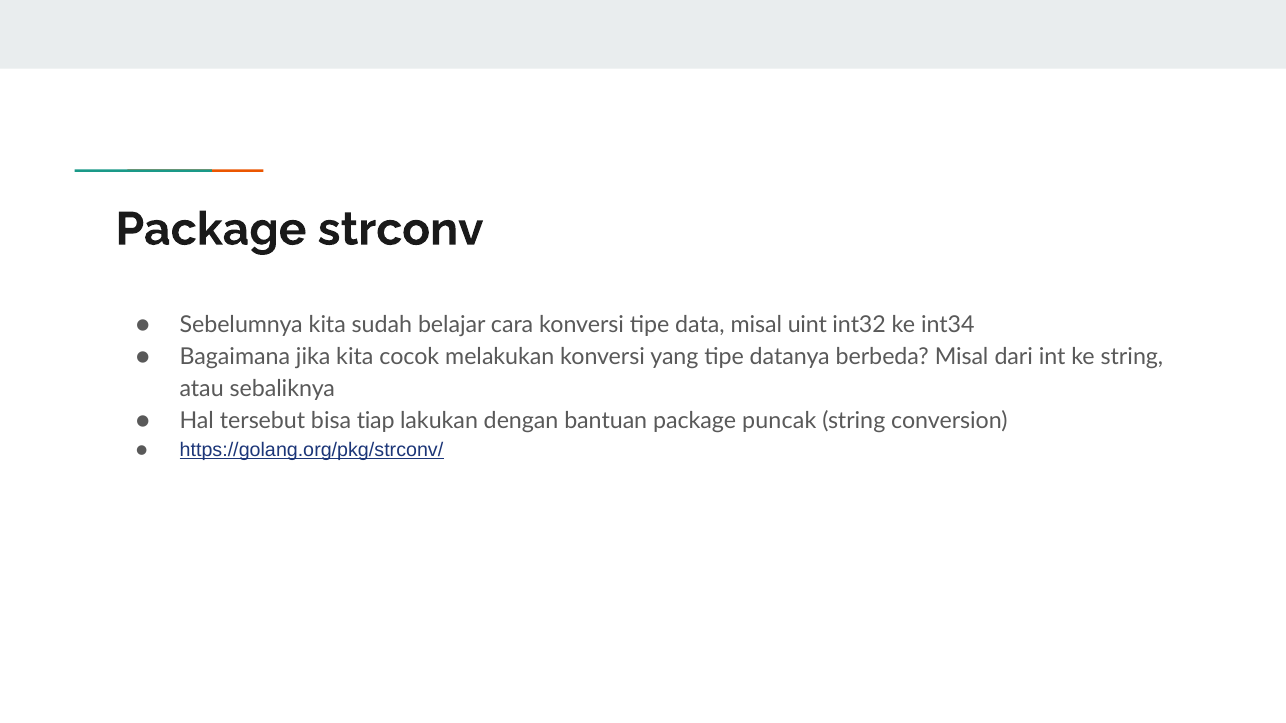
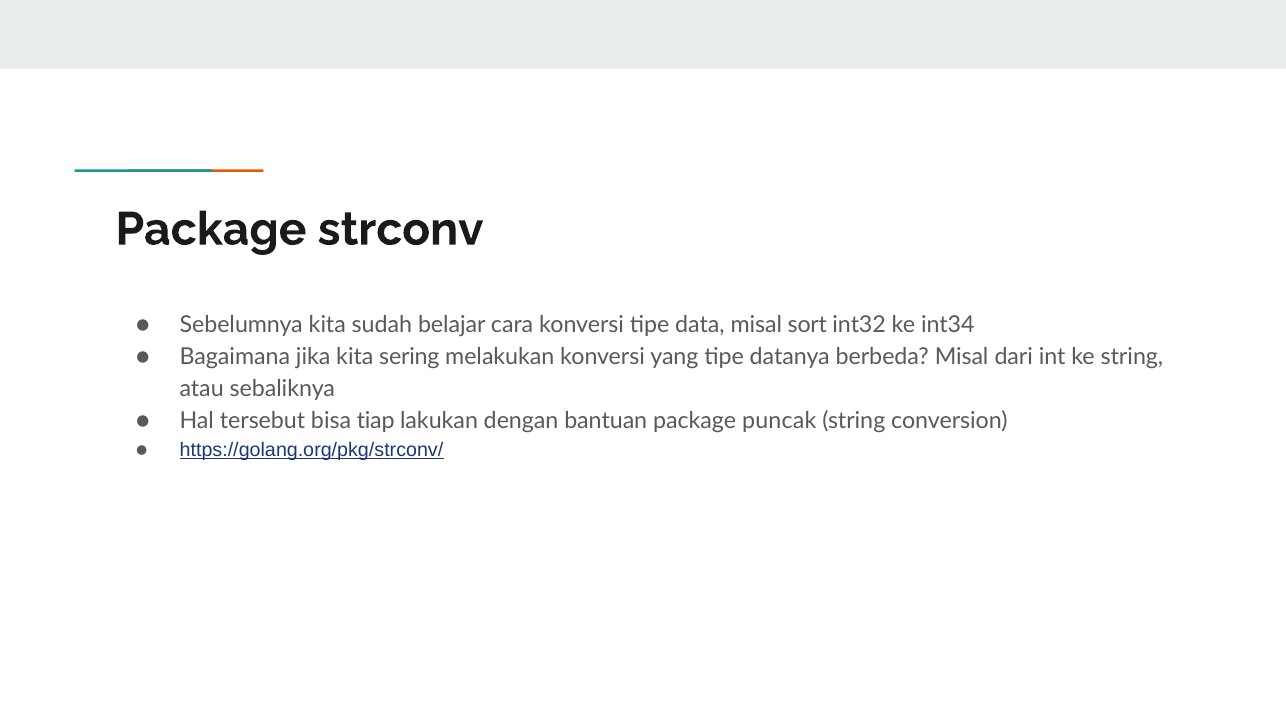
uint: uint -> sort
cocok: cocok -> sering
